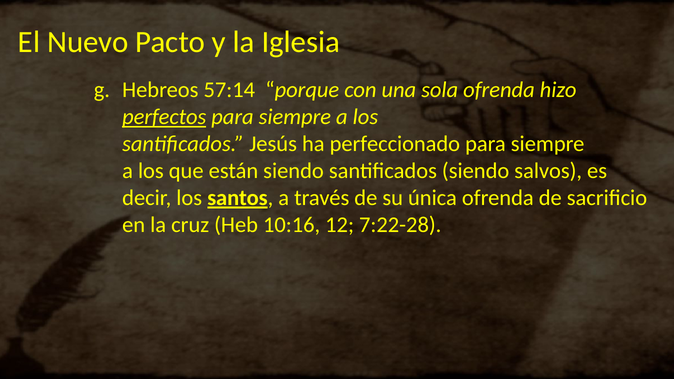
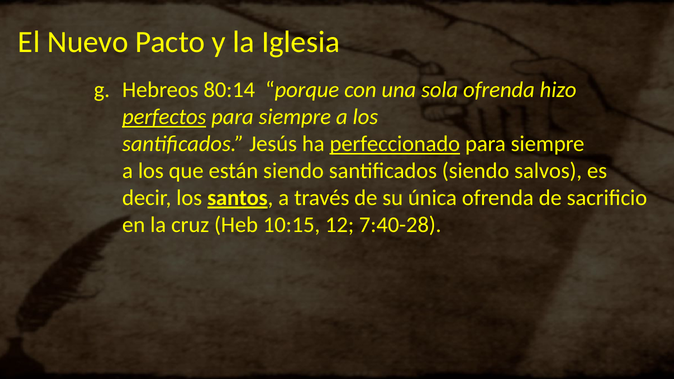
57:14: 57:14 -> 80:14
perfeccionado underline: none -> present
10:16: 10:16 -> 10:15
7:22-28: 7:22-28 -> 7:40-28
